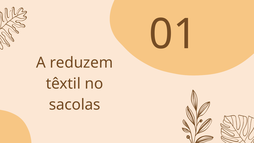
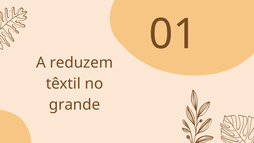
sacolas: sacolas -> grande
